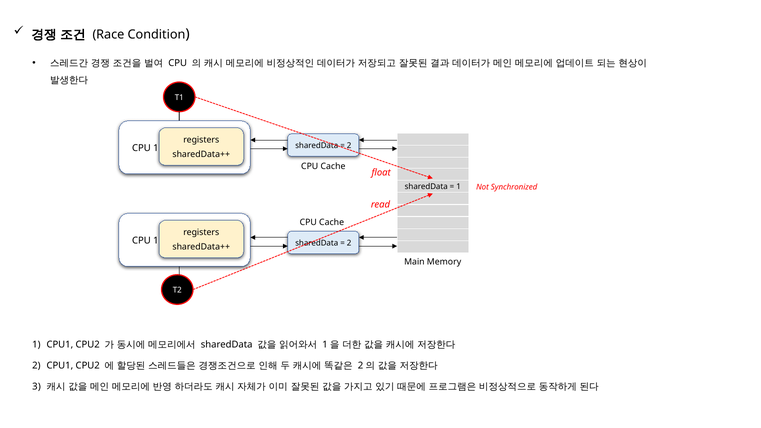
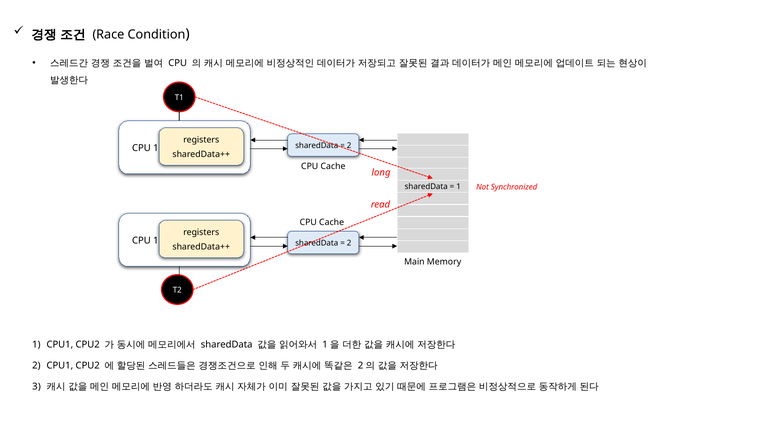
float: float -> long
